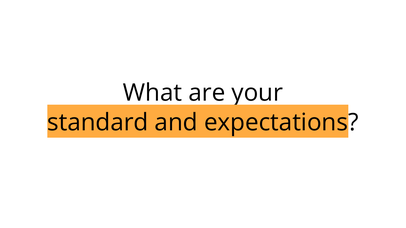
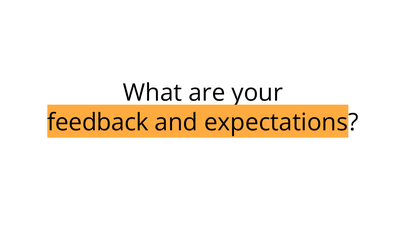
standard: standard -> feedback
